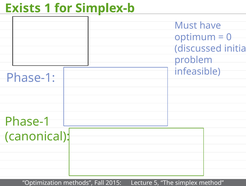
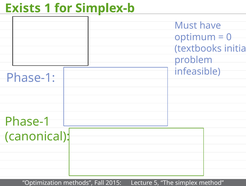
discussed: discussed -> textbooks
